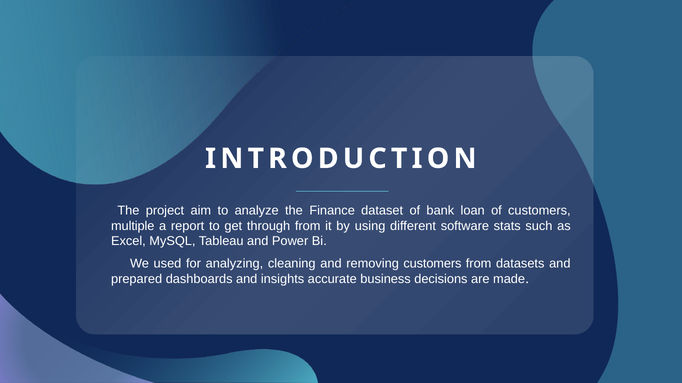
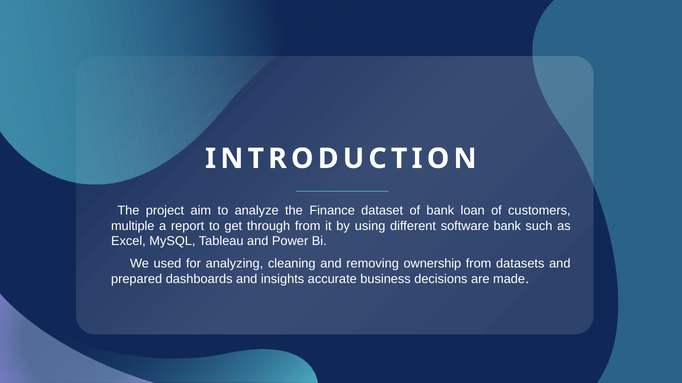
software stats: stats -> bank
removing customers: customers -> ownership
